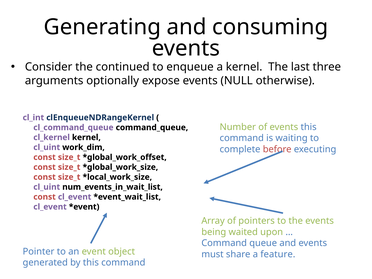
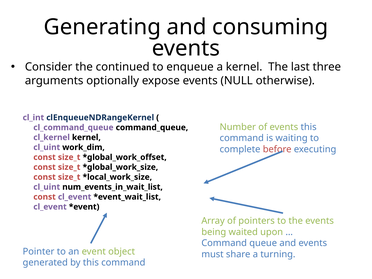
feature: feature -> turning
